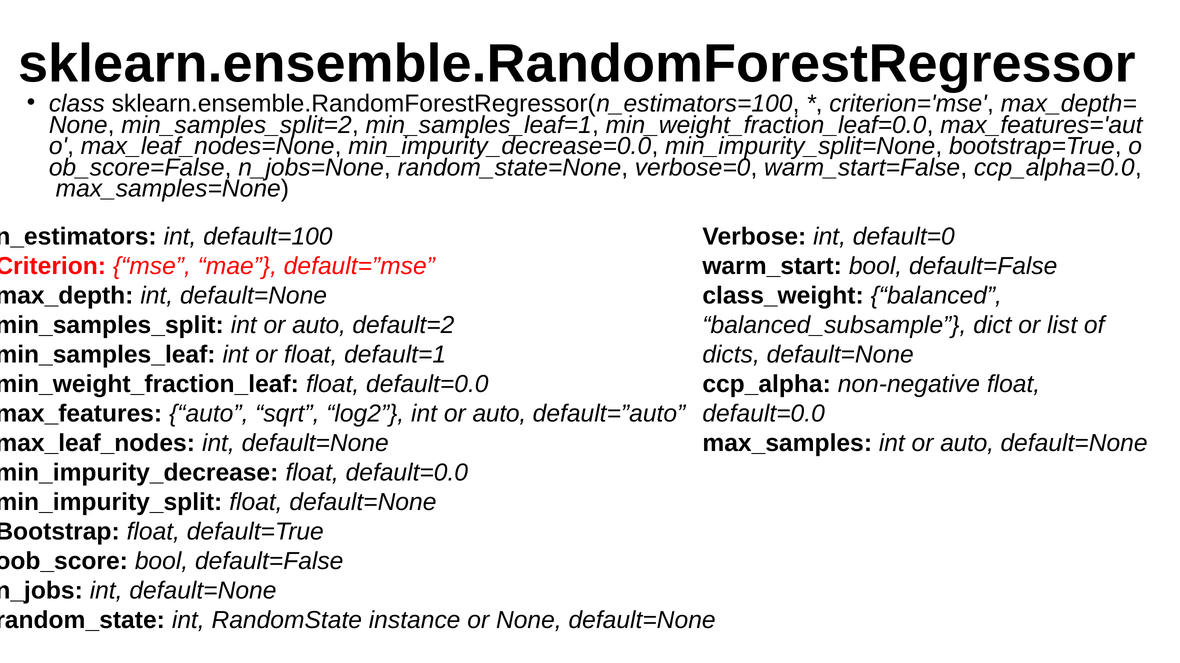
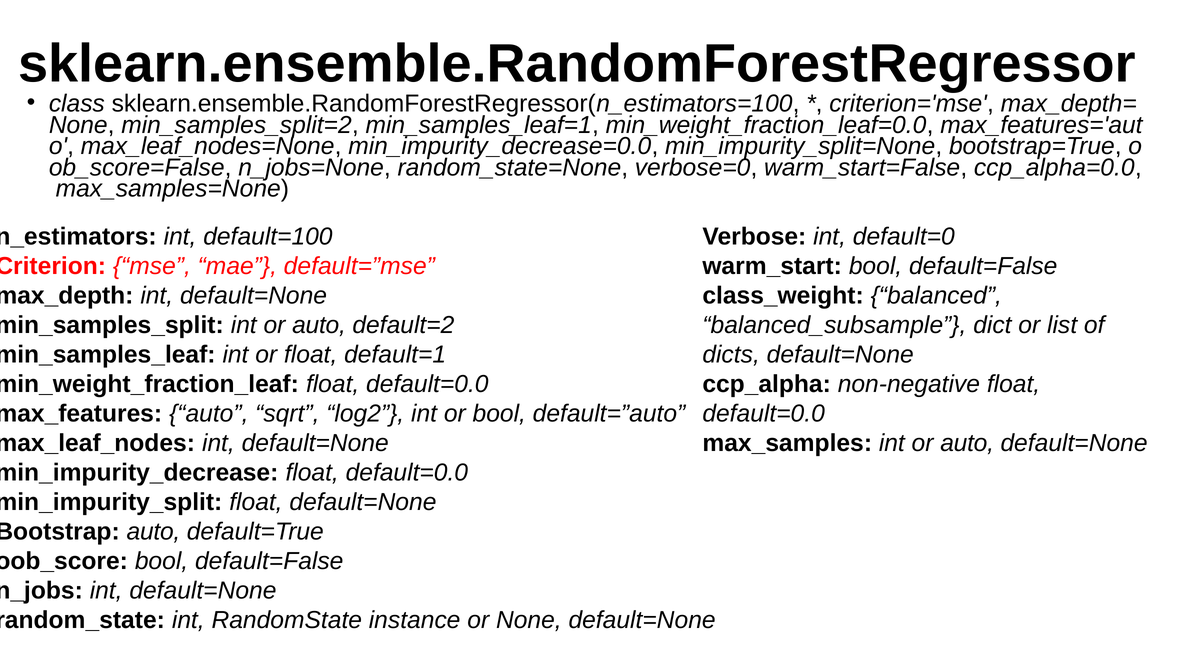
log2 int or auto: auto -> bool
float at (153, 532): float -> auto
